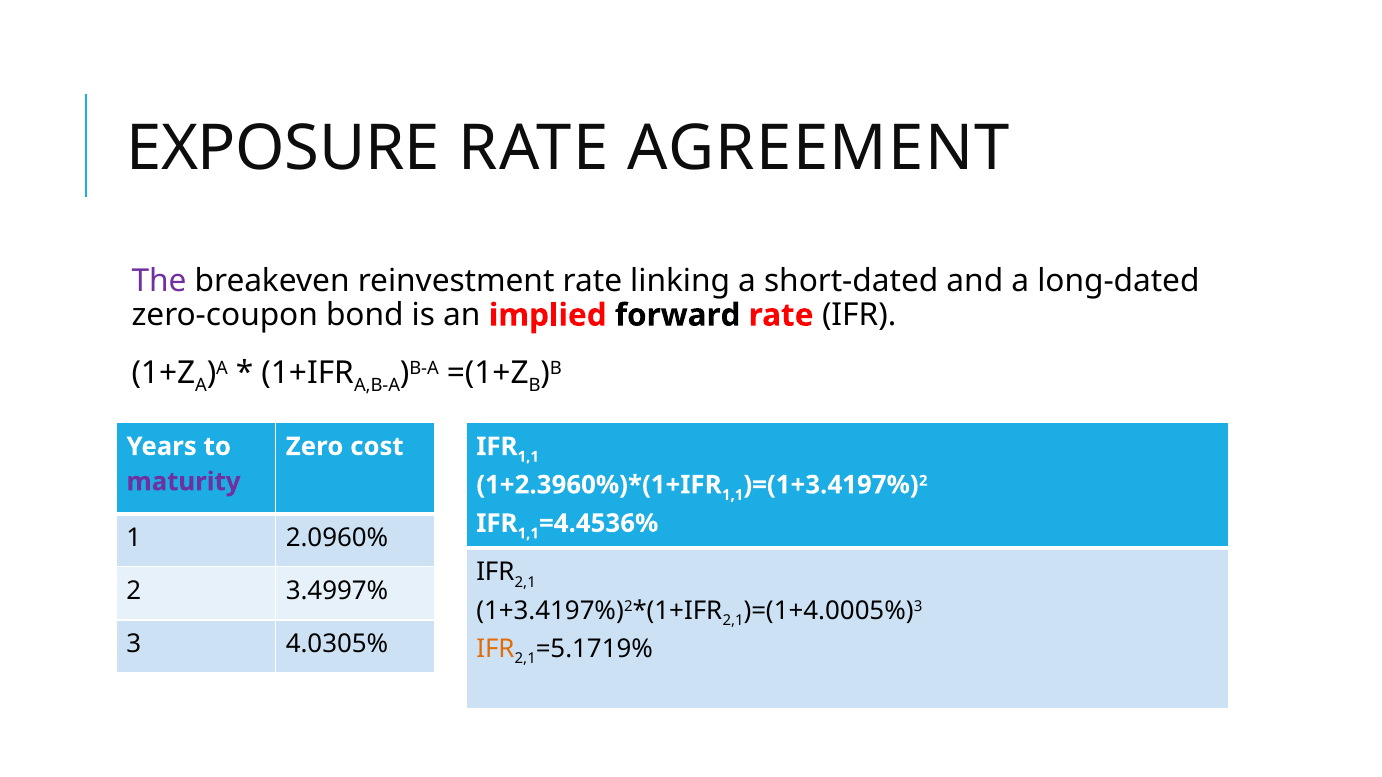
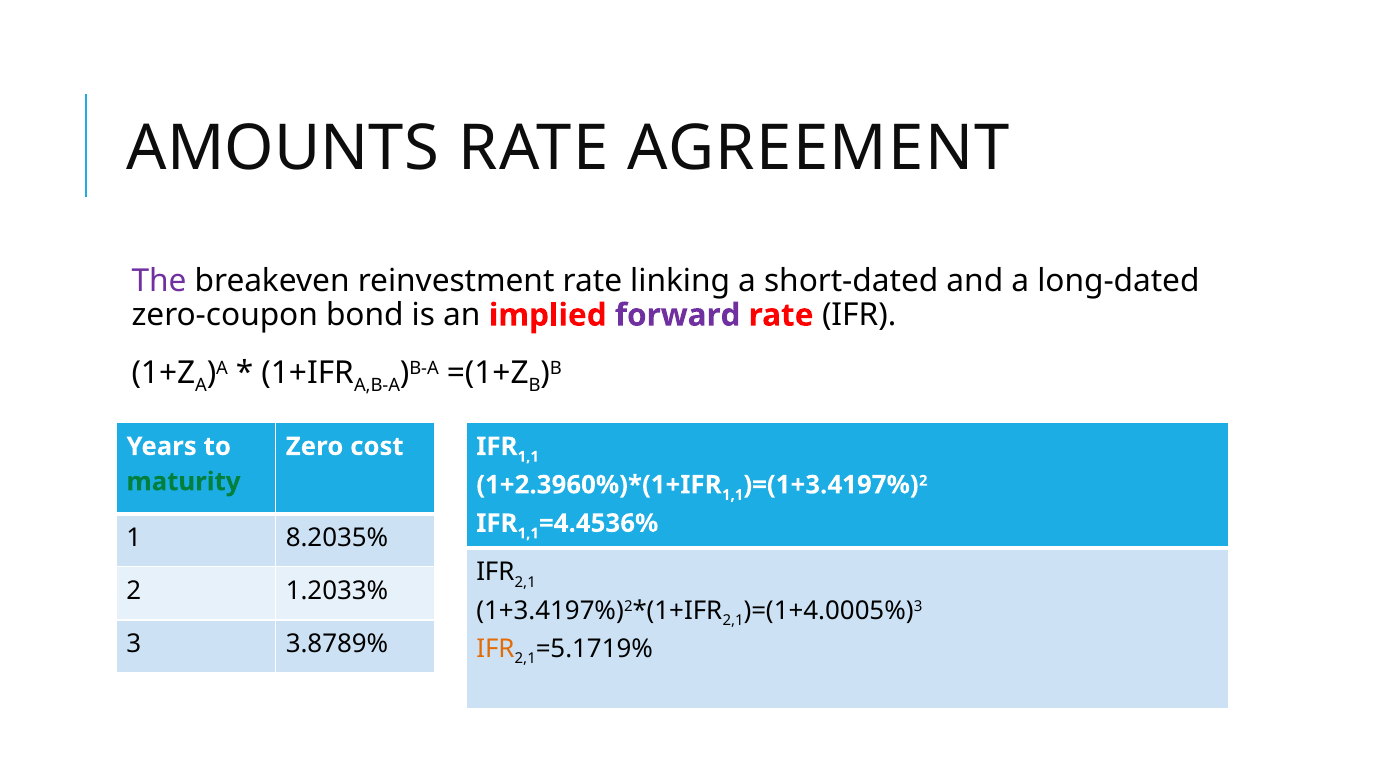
EXPOSURE: EXPOSURE -> AMOUNTS
forward colour: black -> purple
maturity colour: purple -> green
2.0960%: 2.0960% -> 8.2035%
3.4997%: 3.4997% -> 1.2033%
4.0305%: 4.0305% -> 3.8789%
